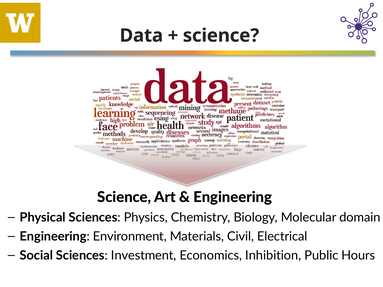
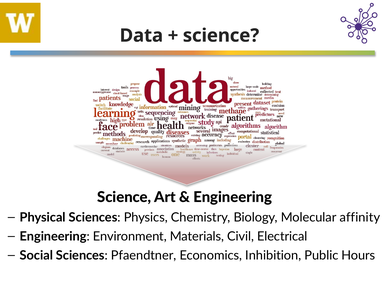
domain: domain -> affinity
Investment: Investment -> Pfaendtner
